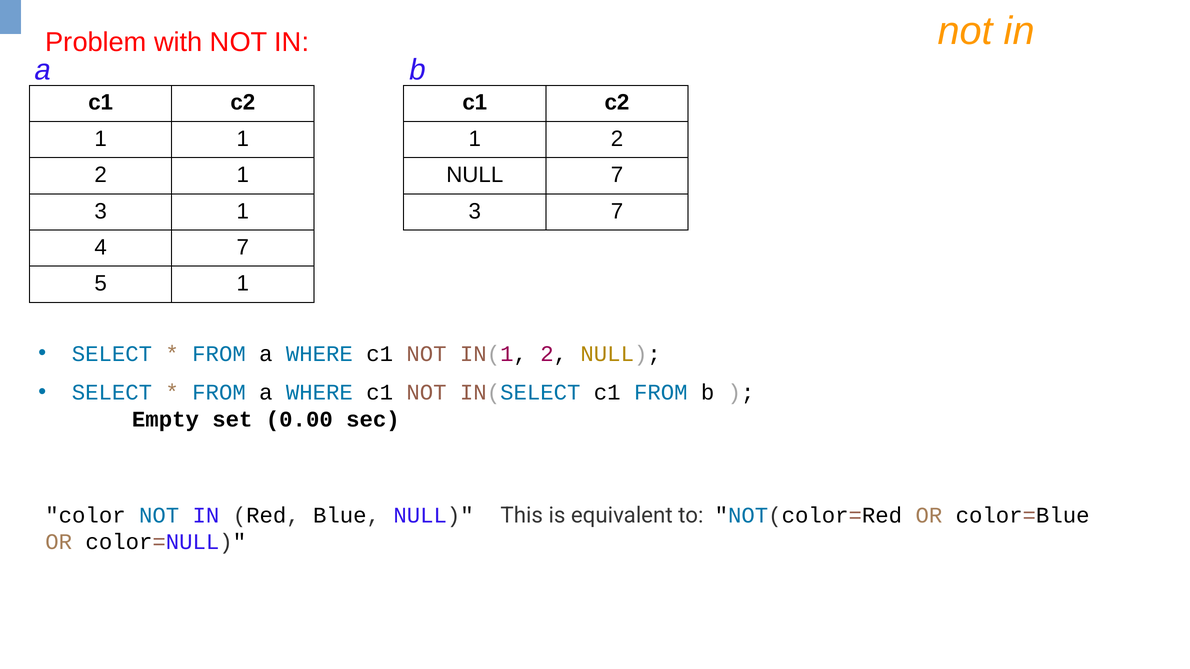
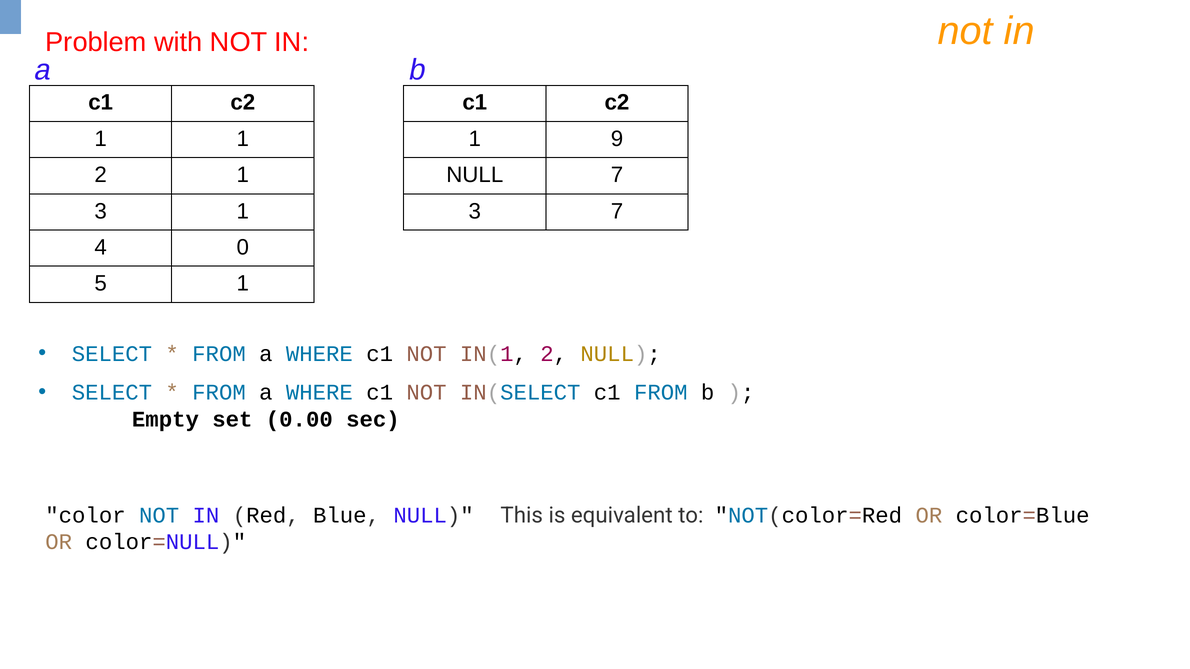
2 at (617, 139): 2 -> 9
4 7: 7 -> 0
